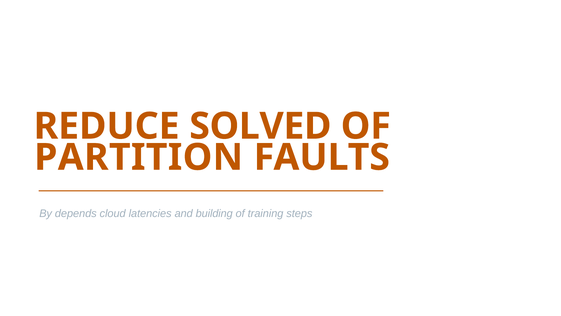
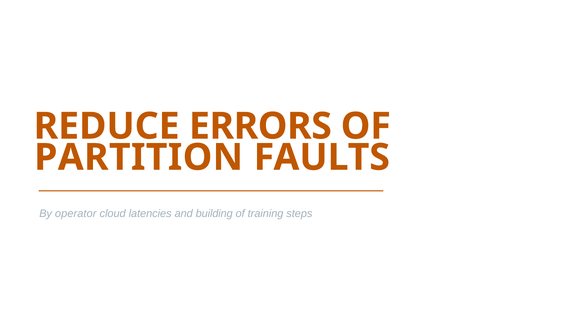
SOLVED: SOLVED -> ERRORS
depends: depends -> operator
